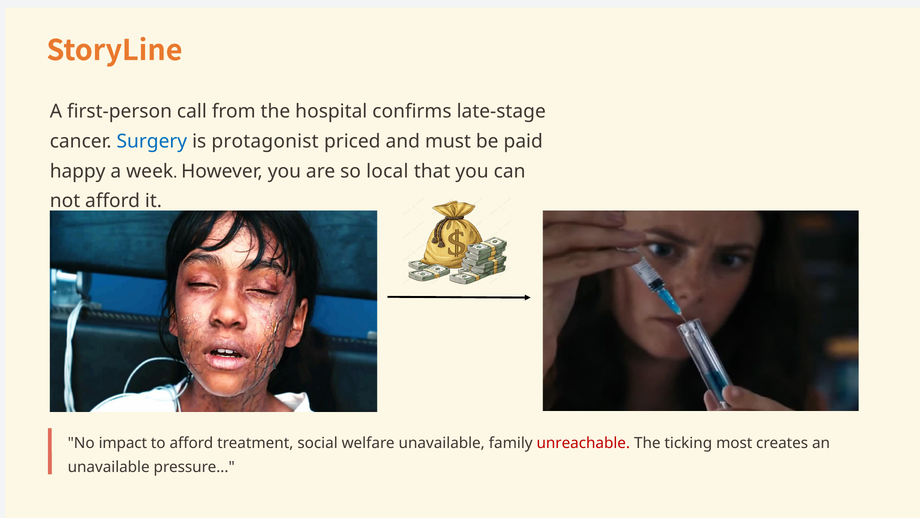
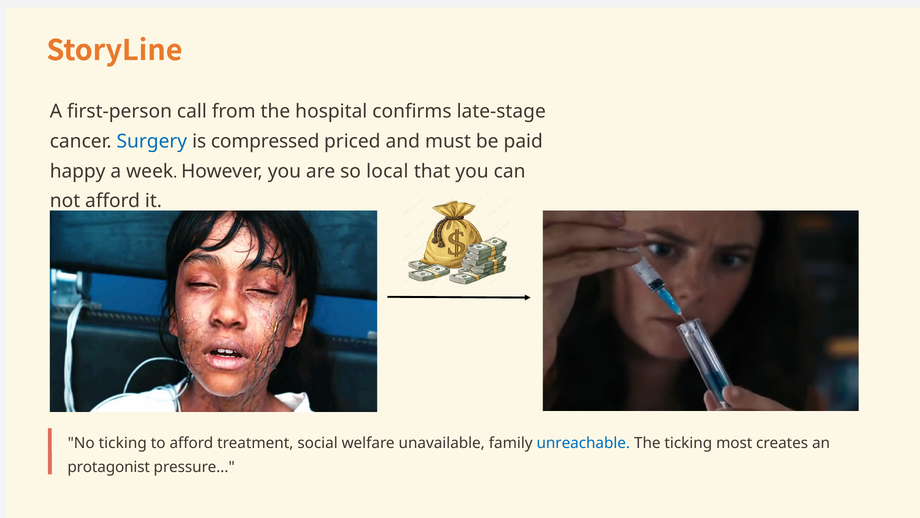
protagonist: protagonist -> compressed
No impact: impact -> ticking
unreachable colour: red -> blue
unavailable at (109, 467): unavailable -> protagonist
